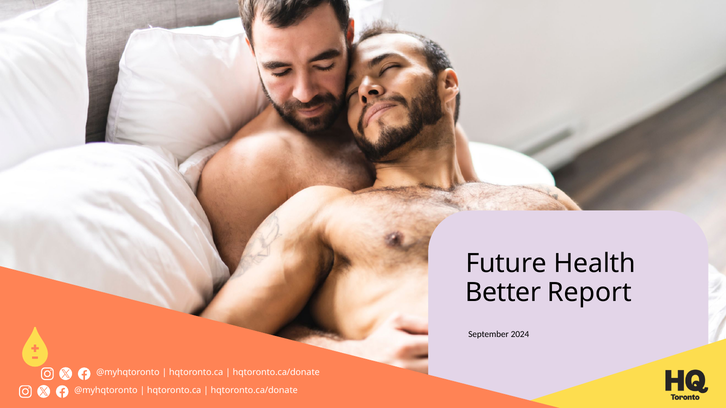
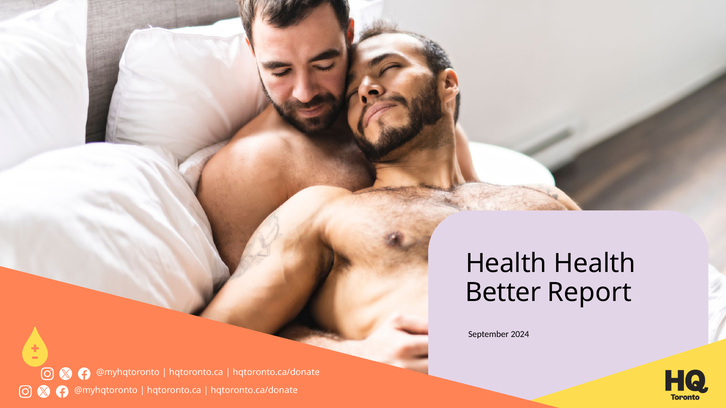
Future at (506, 264): Future -> Health
